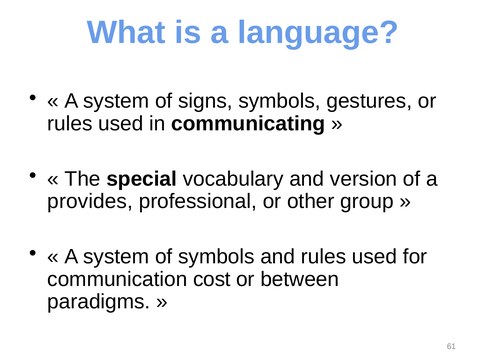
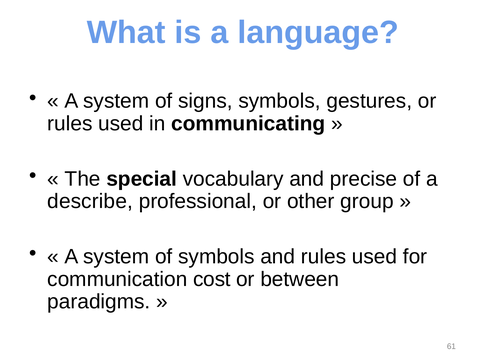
version: version -> precise
provides: provides -> describe
